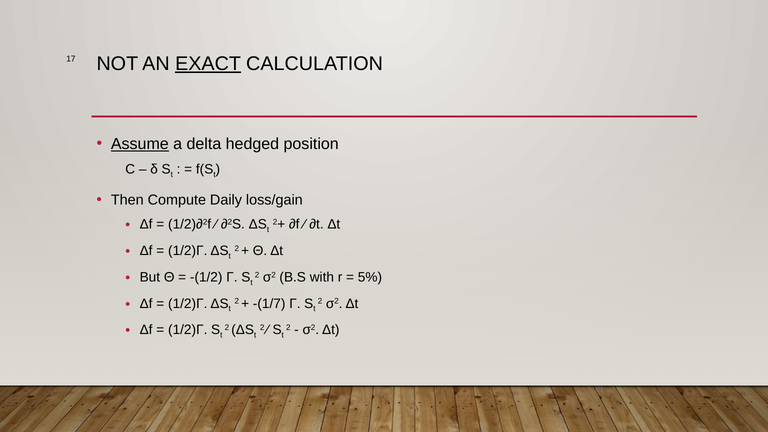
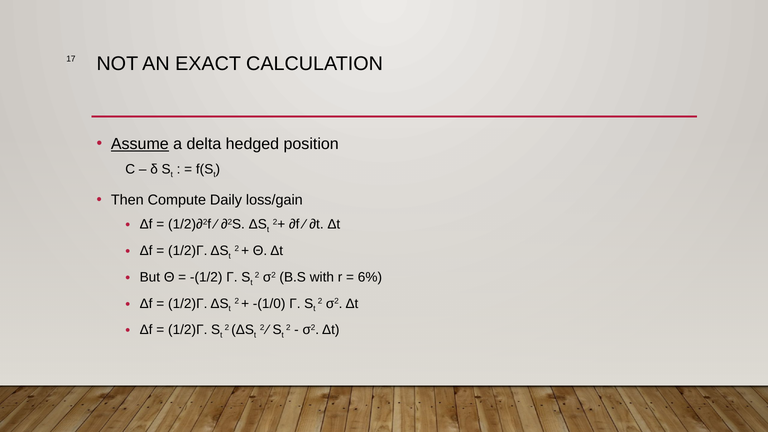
EXACT underline: present -> none
5%: 5% -> 6%
-(1/7: -(1/7 -> -(1/0
